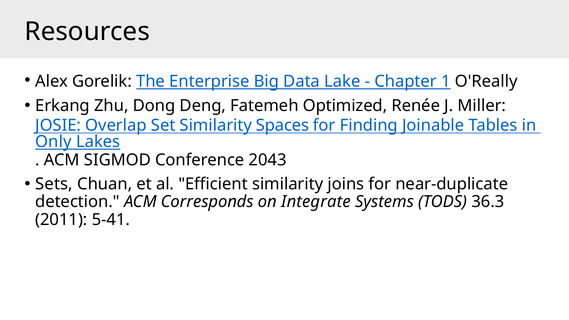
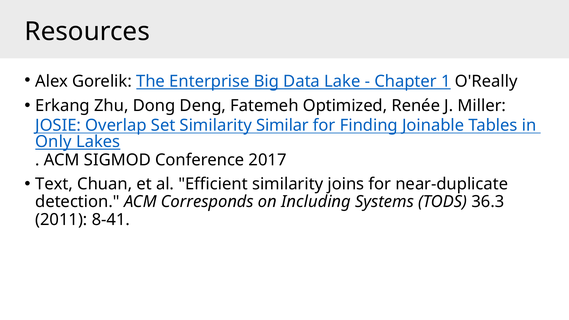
Spaces: Spaces -> Similar
2043: 2043 -> 2017
Sets: Sets -> Text
Integrate: Integrate -> Including
5-41: 5-41 -> 8-41
